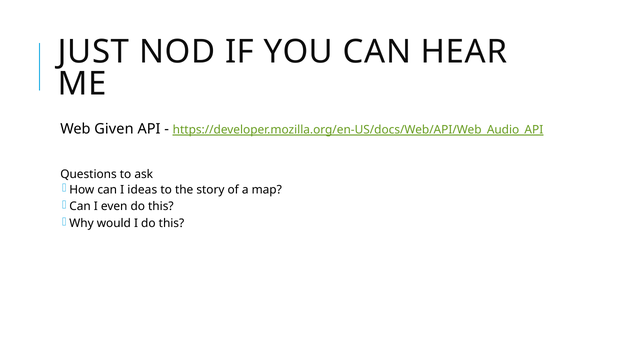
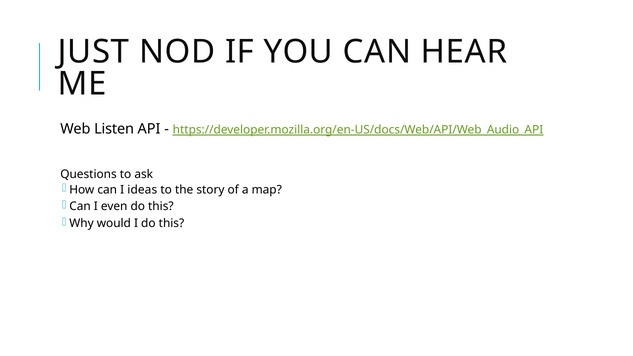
Given: Given -> Listen
